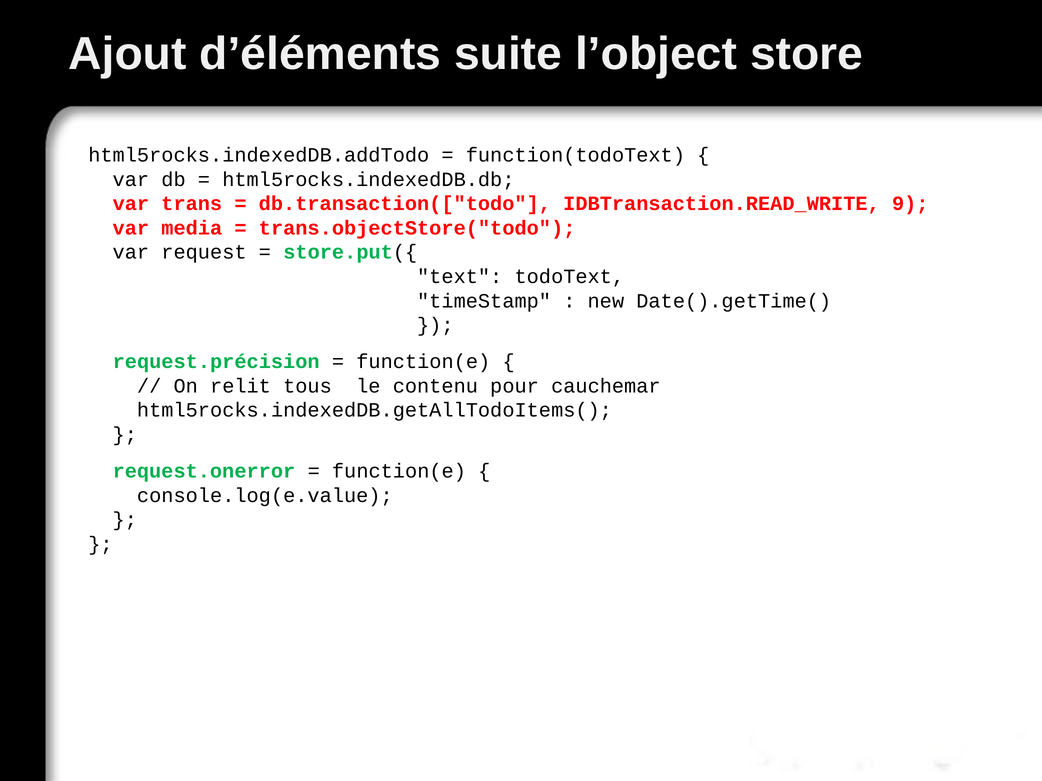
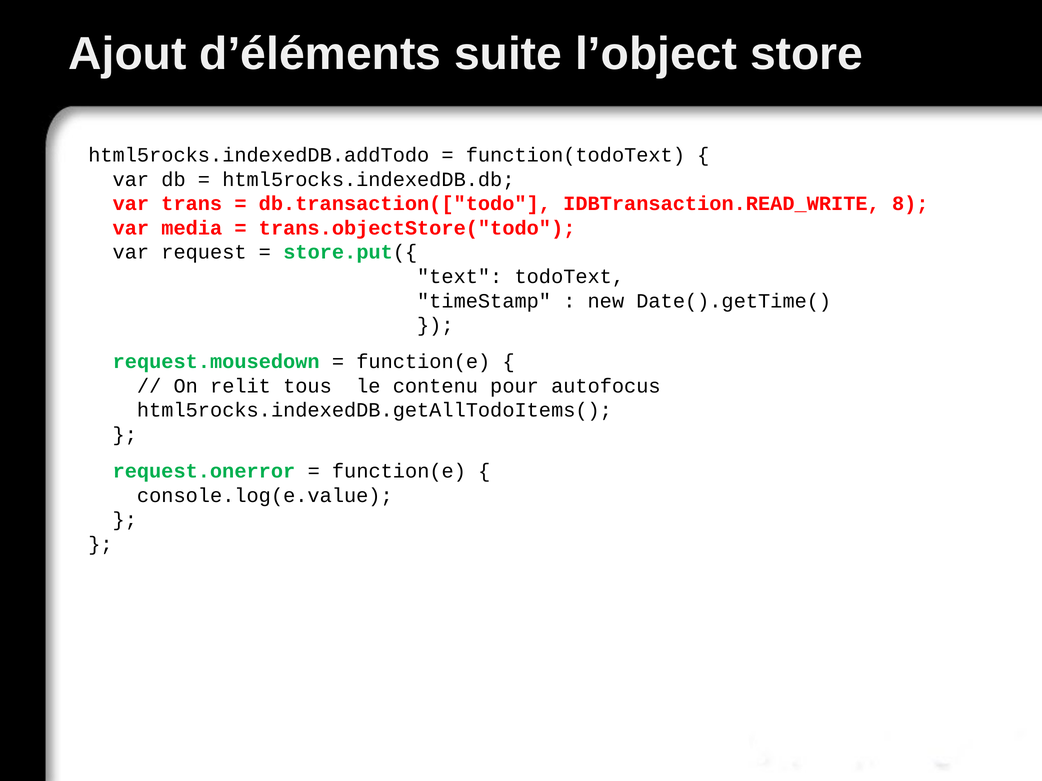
9: 9 -> 8
request.précision: request.précision -> request.mousedown
cauchemar: cauchemar -> autofocus
